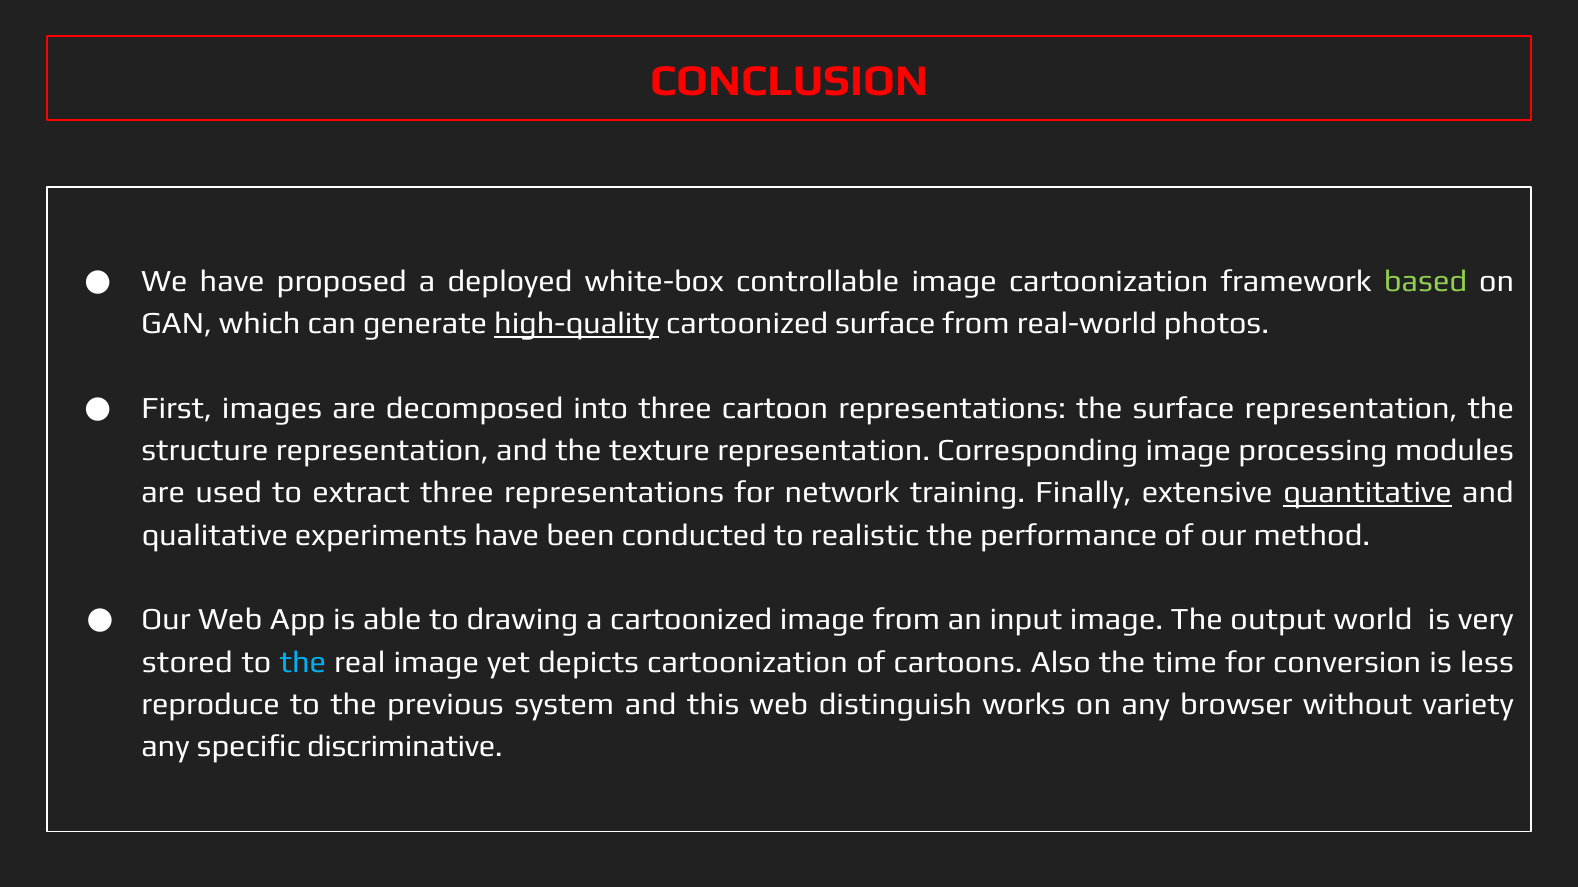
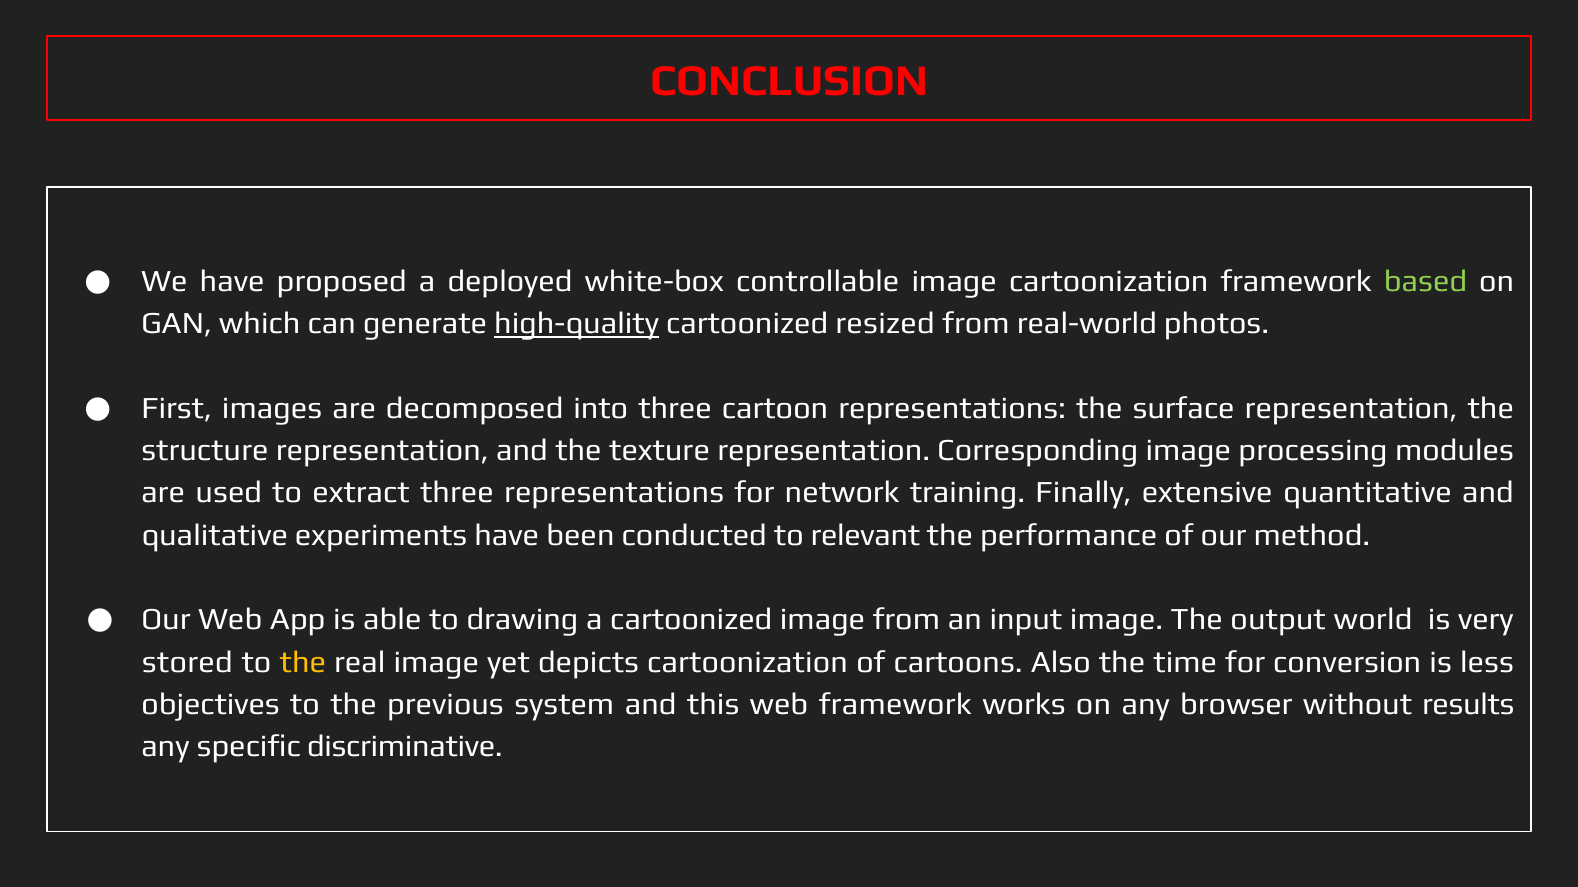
cartoonized surface: surface -> resized
quantitative underline: present -> none
realistic: realistic -> relevant
the at (303, 662) colour: light blue -> yellow
reproduce: reproduce -> objectives
web distinguish: distinguish -> framework
variety: variety -> results
